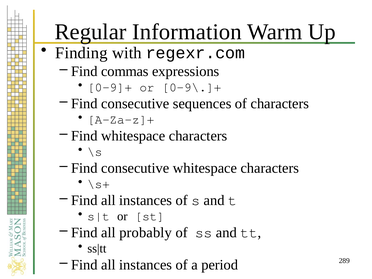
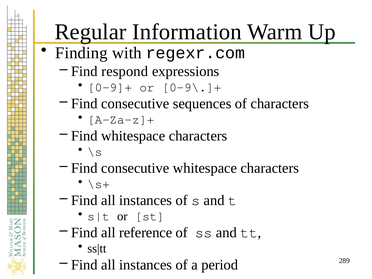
commas: commas -> respond
probably: probably -> reference
